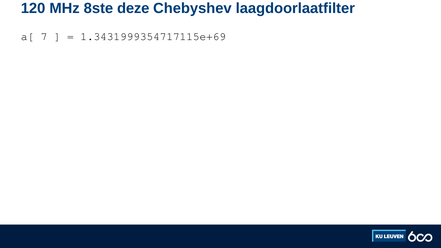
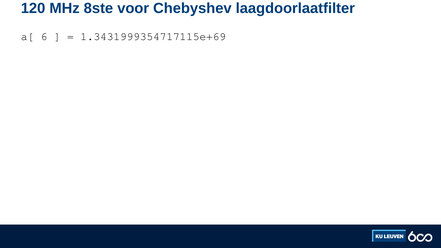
deze: deze -> voor
7: 7 -> 6
